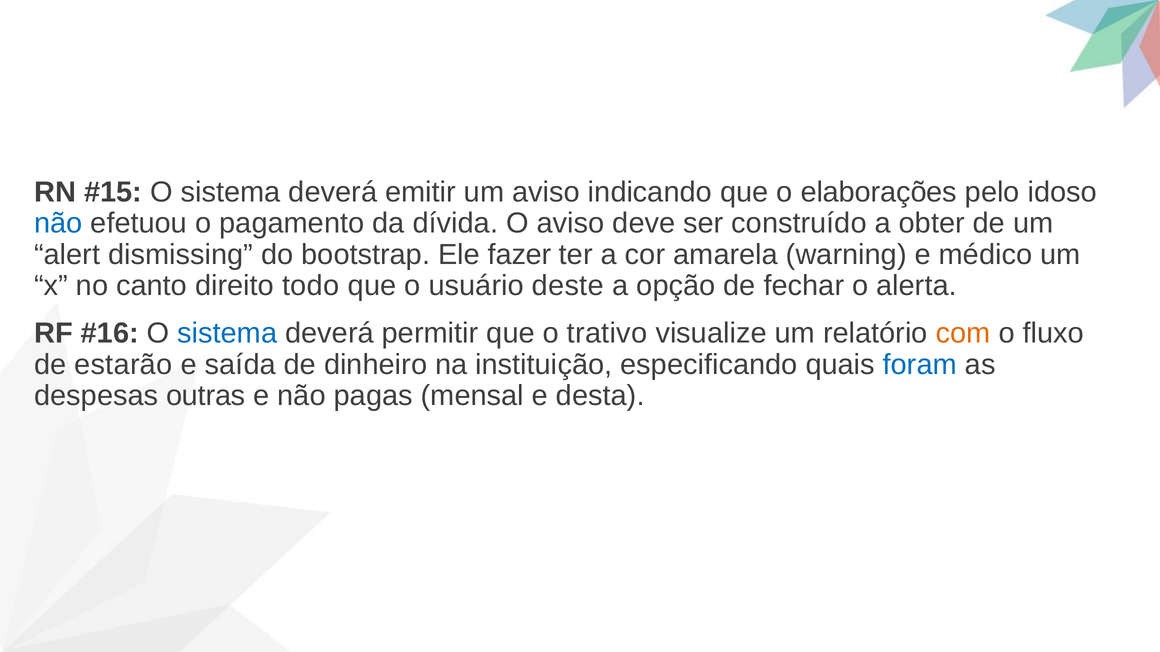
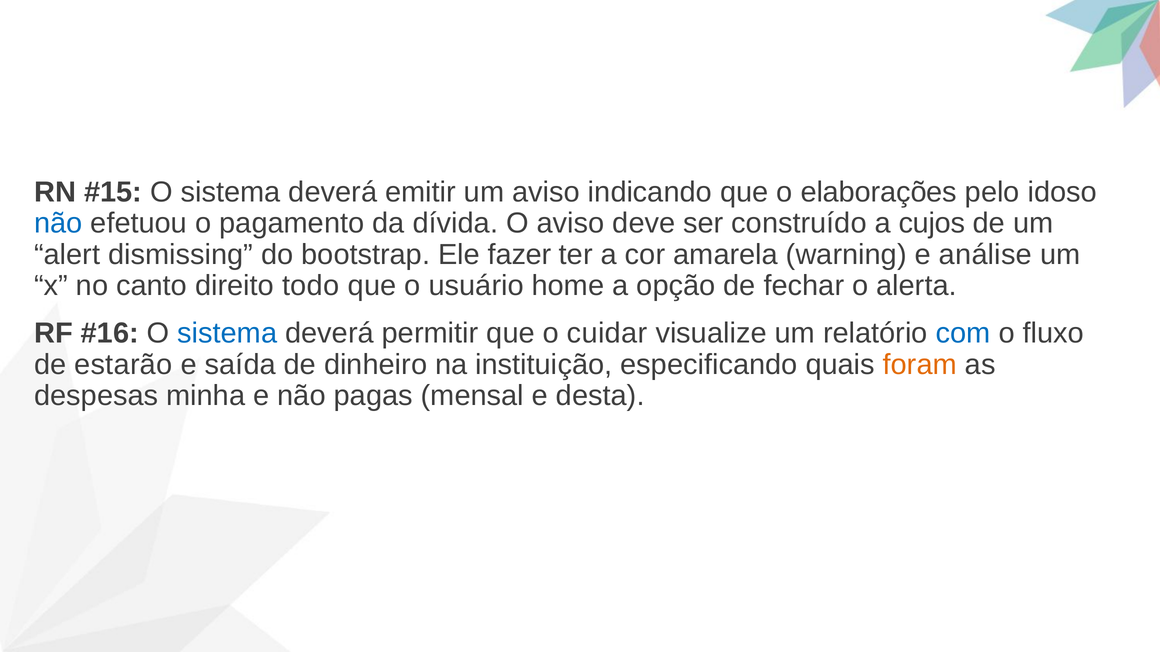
obter: obter -> cujos
médico: médico -> análise
deste: deste -> home
trativo: trativo -> cuidar
com colour: orange -> blue
foram colour: blue -> orange
outras: outras -> minha
